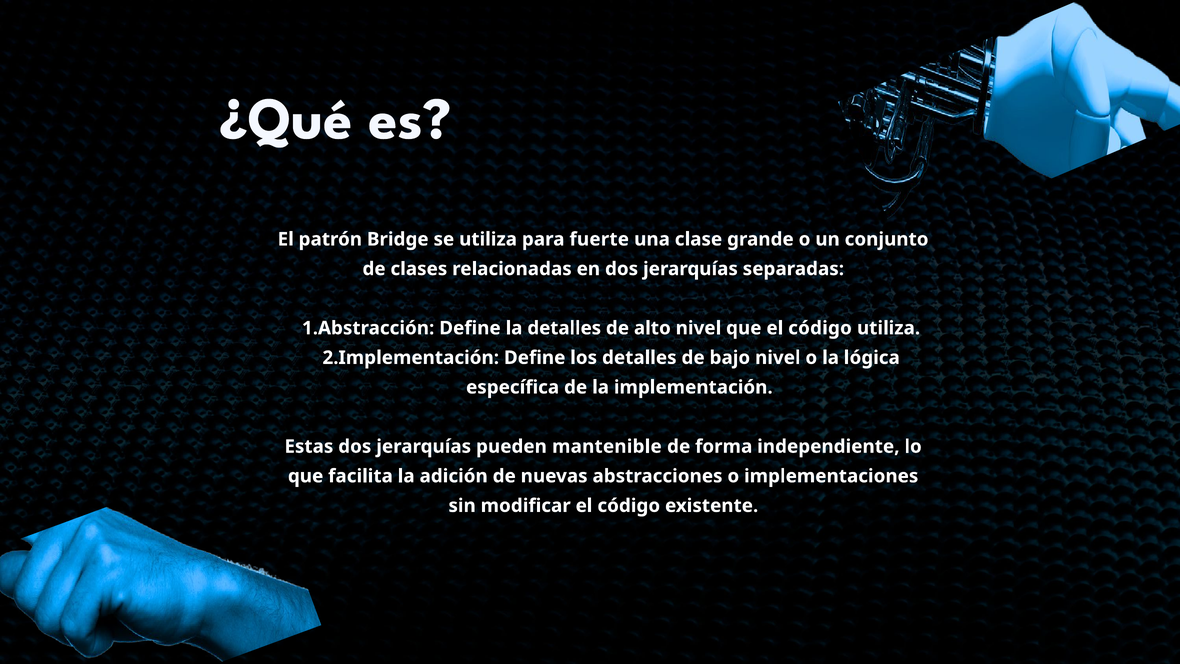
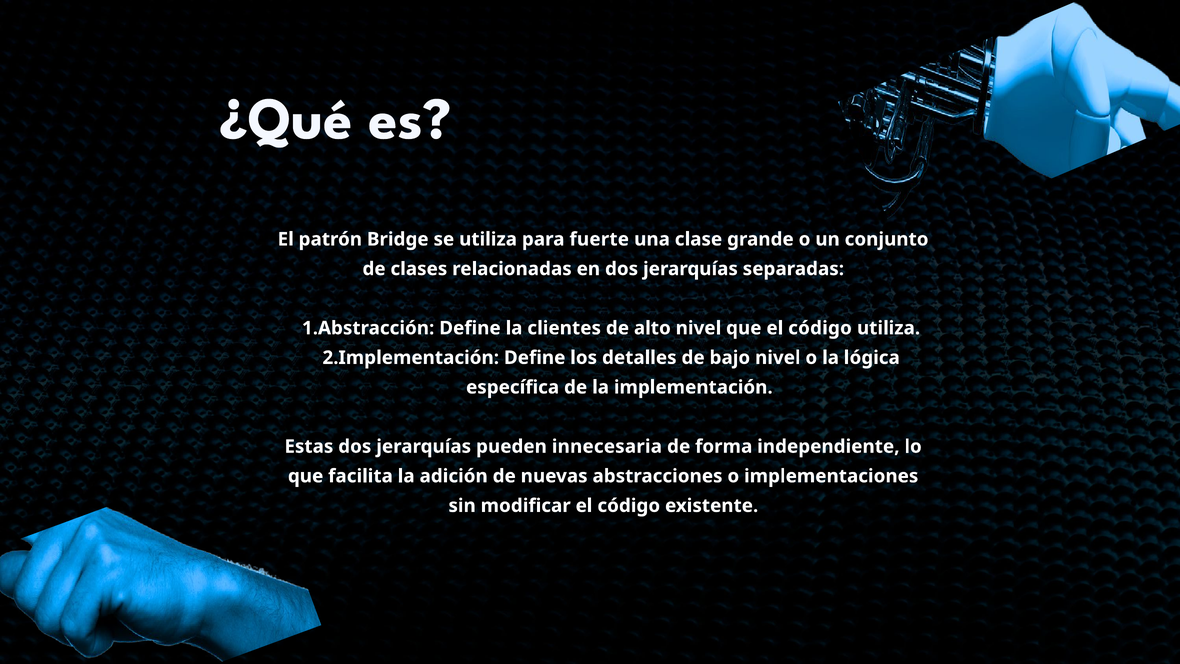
la detalles: detalles -> clientes
mantenible: mantenible -> innecesaria
